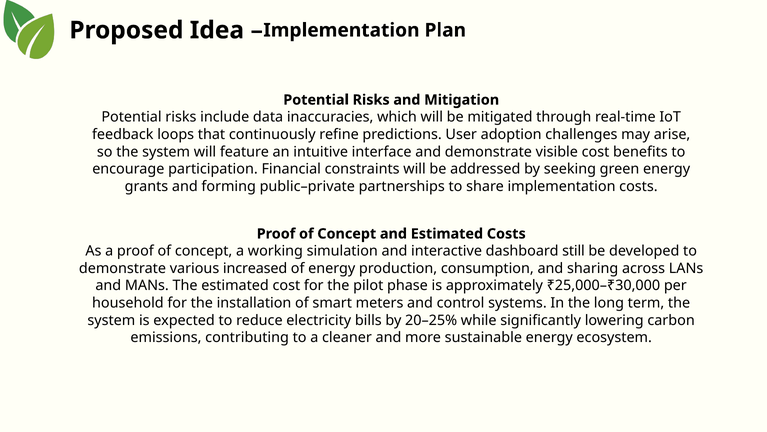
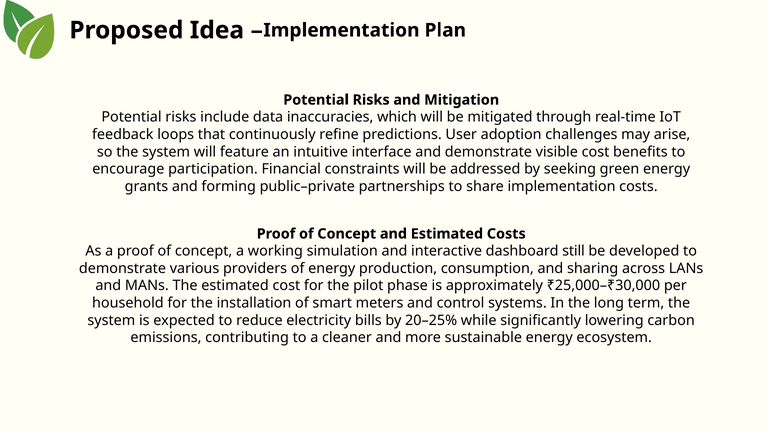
increased: increased -> providers
